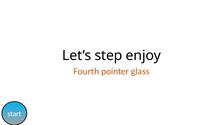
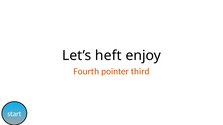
step: step -> heft
glass: glass -> third
